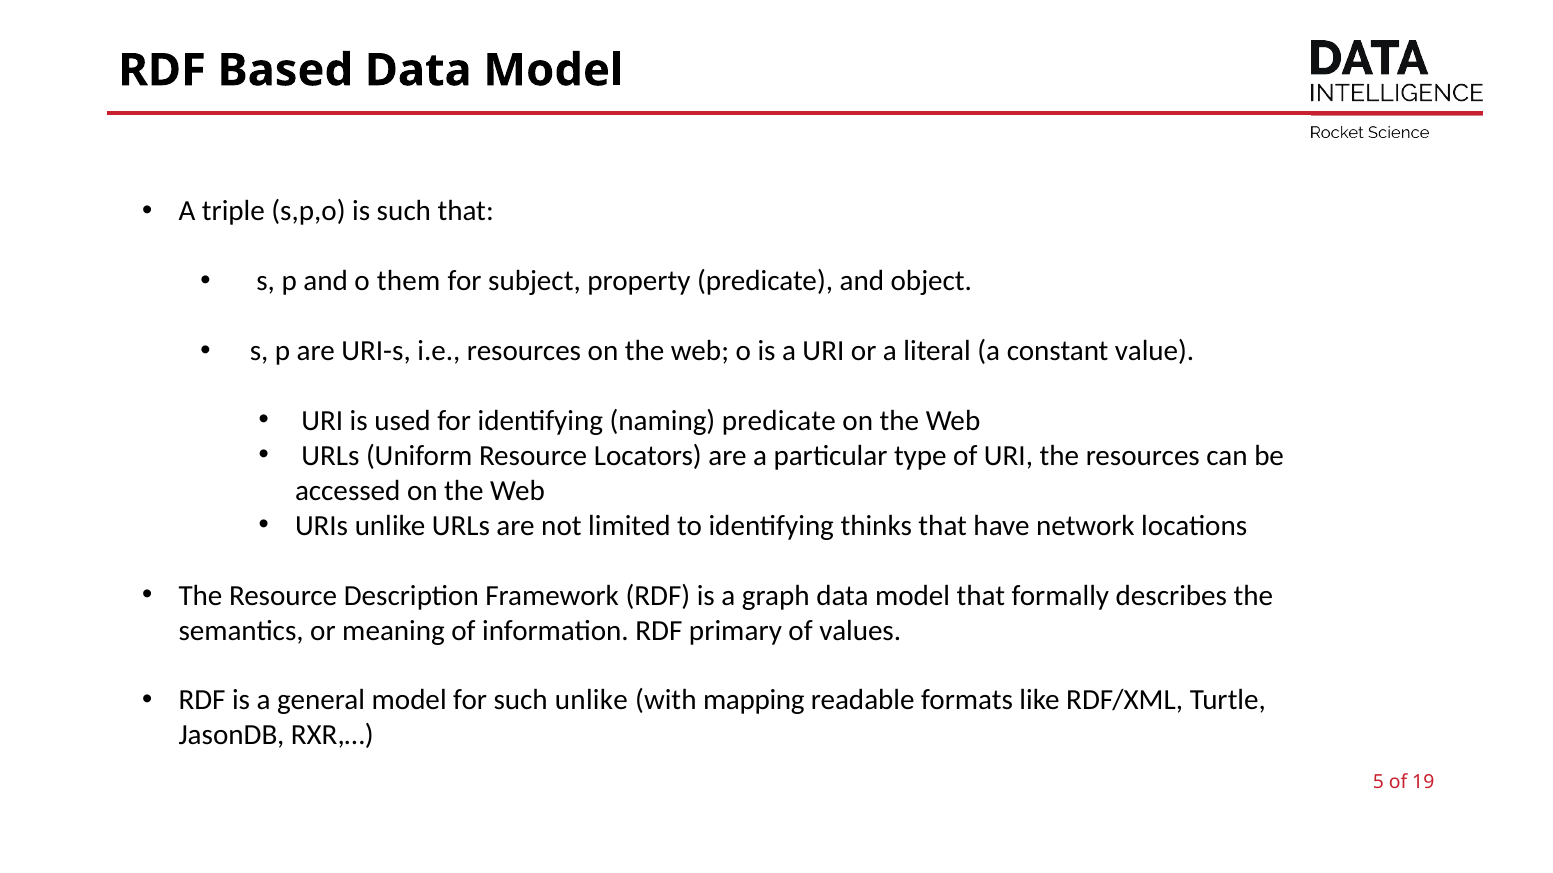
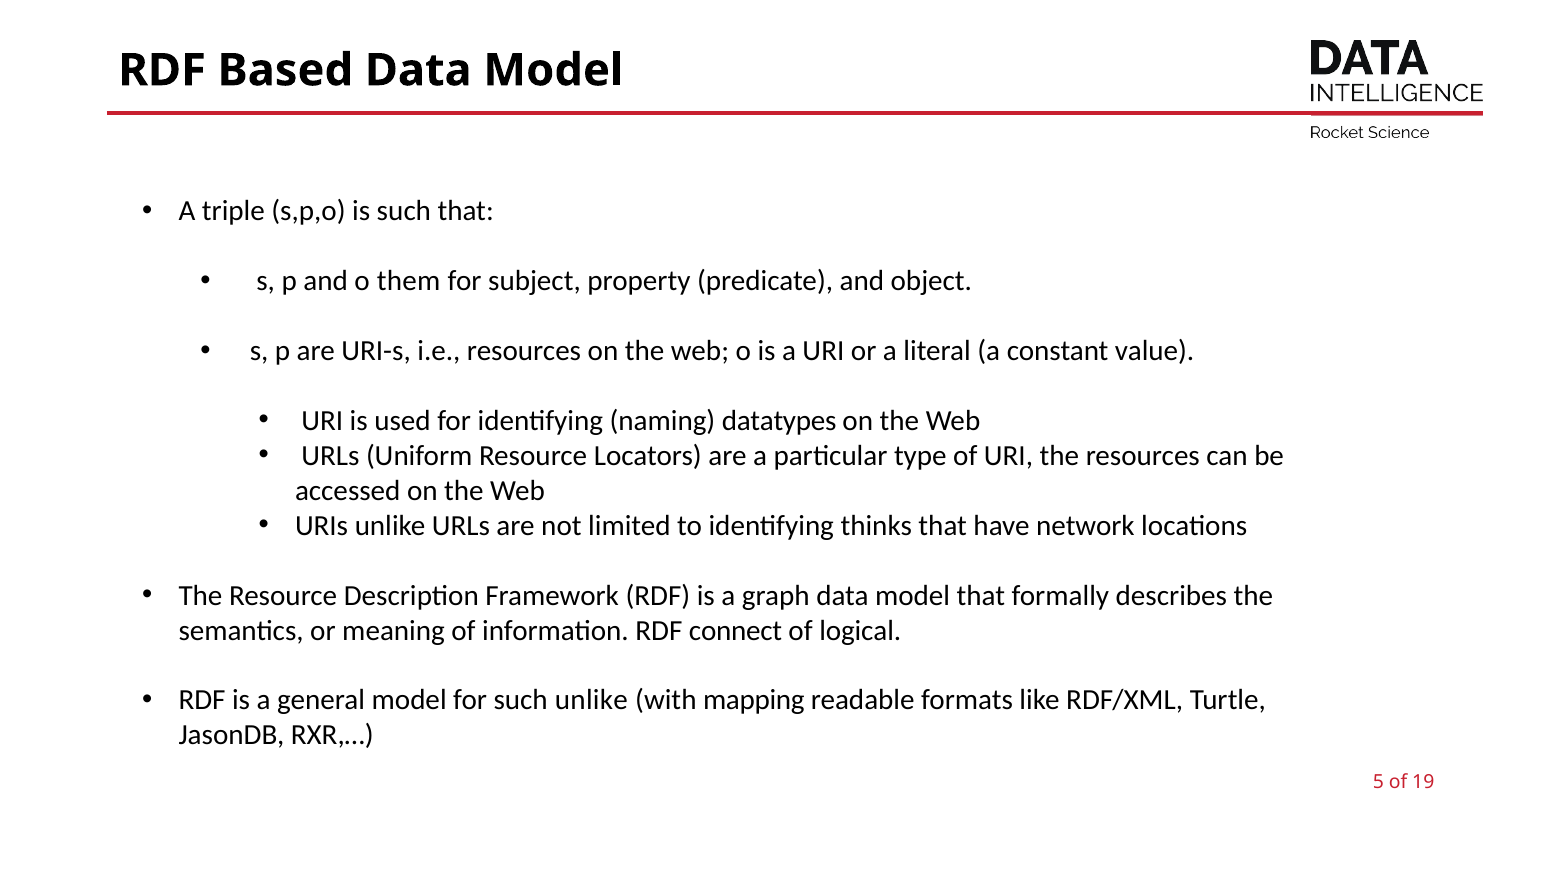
naming predicate: predicate -> datatypes
primary: primary -> connect
values: values -> logical
